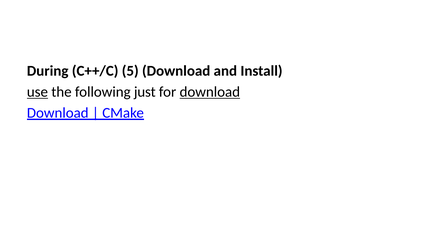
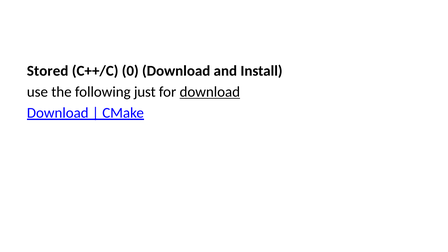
During: During -> Stored
5: 5 -> 0
use underline: present -> none
